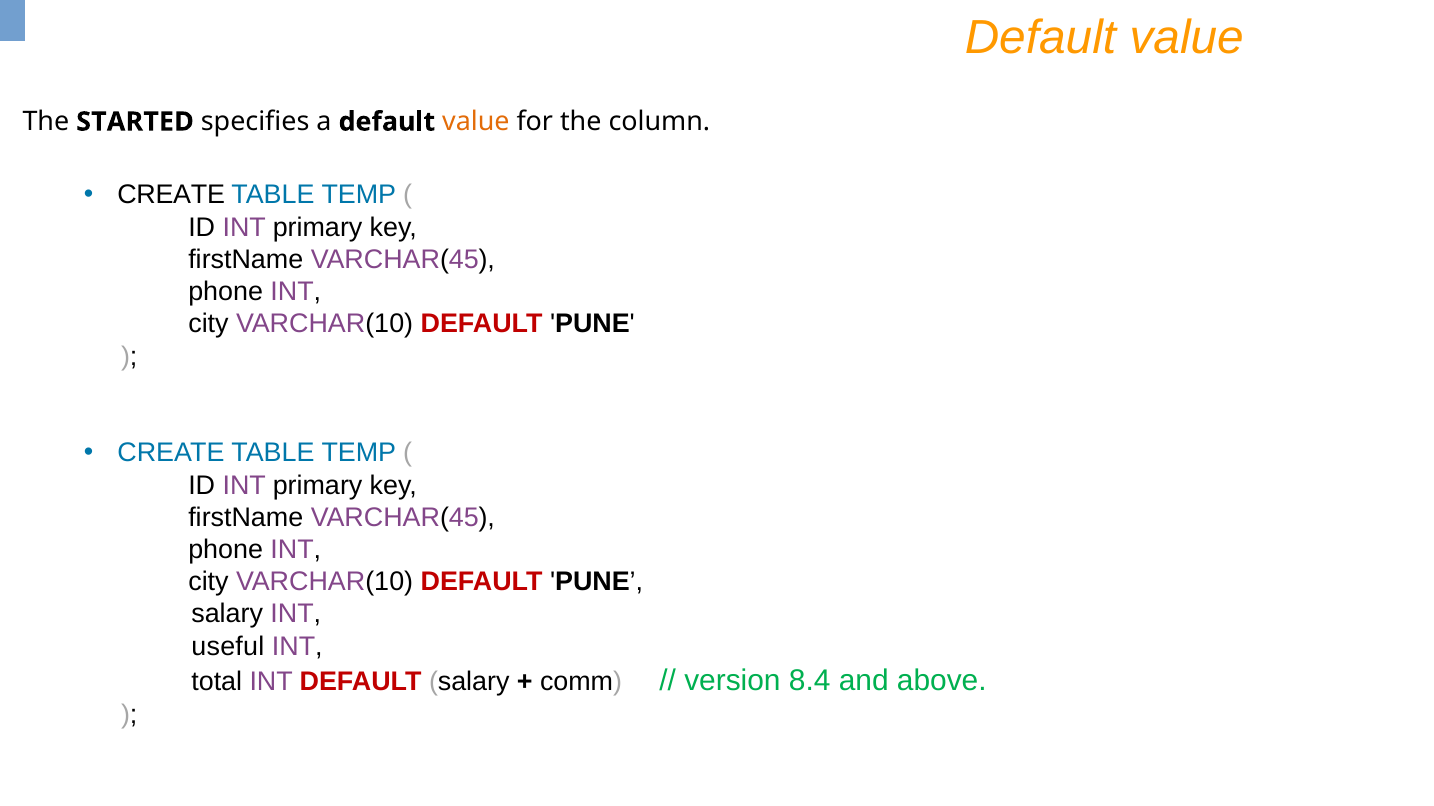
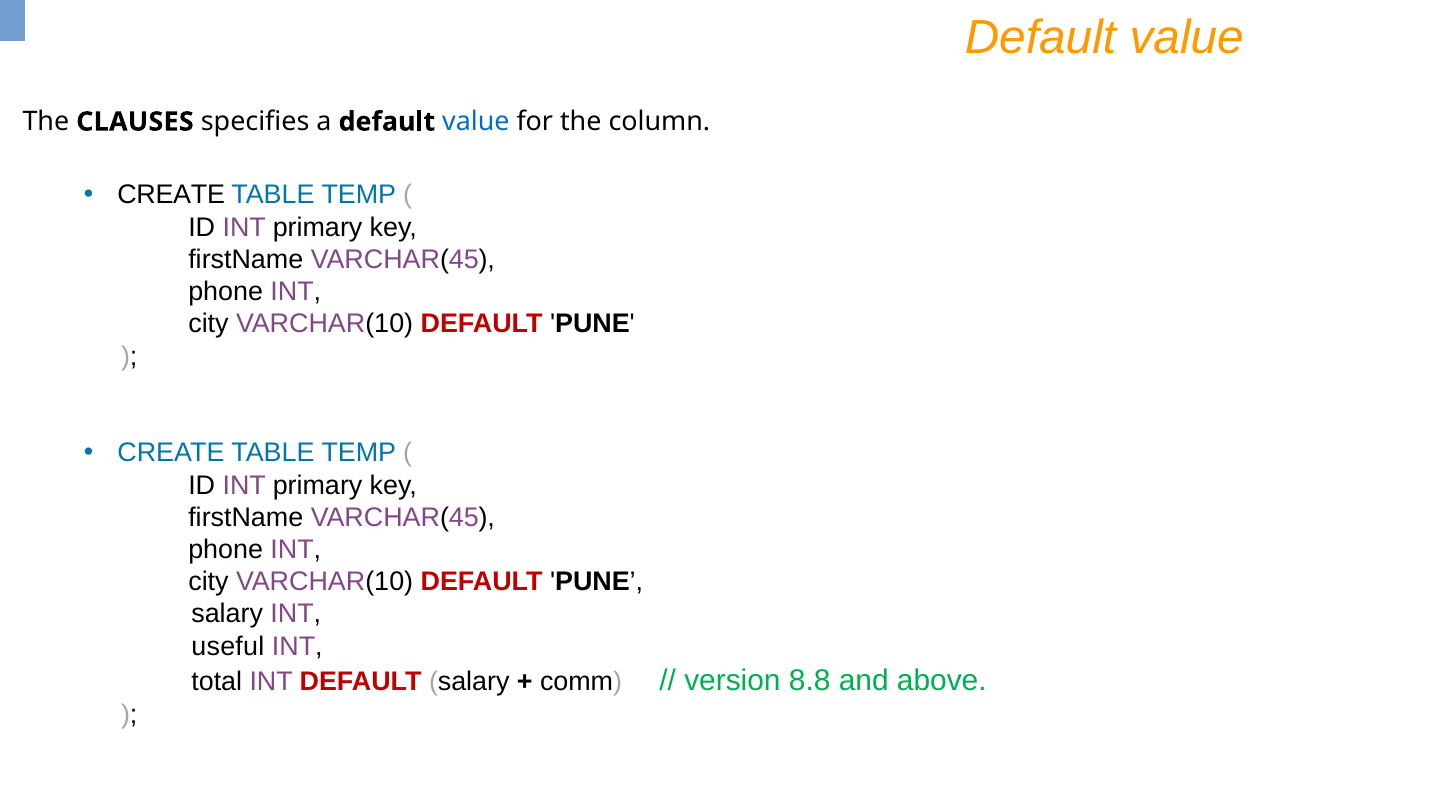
STARTED: STARTED -> CLAUSES
value at (476, 122) colour: orange -> blue
8.4: 8.4 -> 8.8
